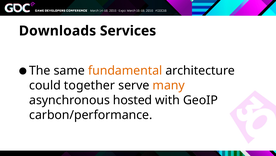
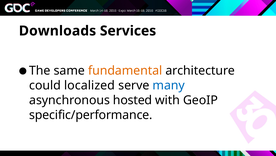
together: together -> localized
many colour: orange -> blue
carbon/performance: carbon/performance -> specific/performance
